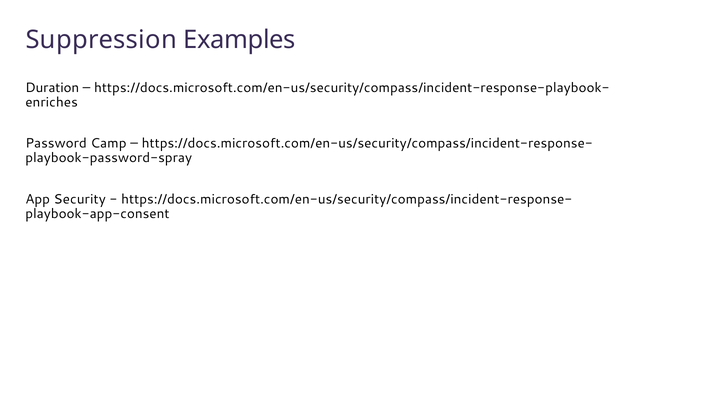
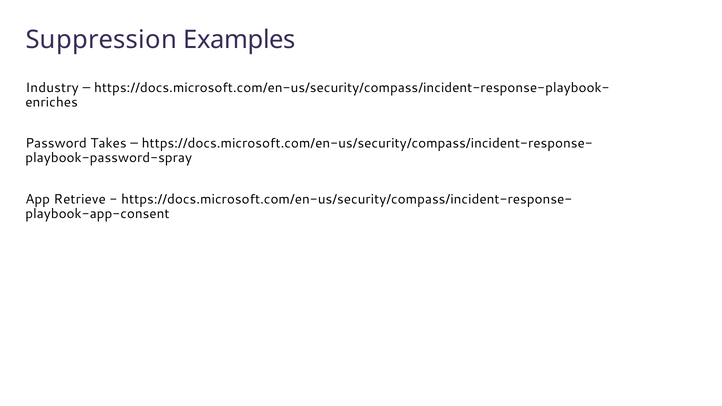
Duration: Duration -> Industry
Camp: Camp -> Takes
Security: Security -> Retrieve
